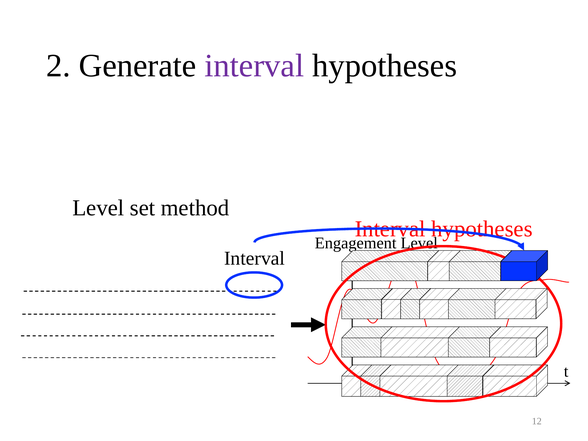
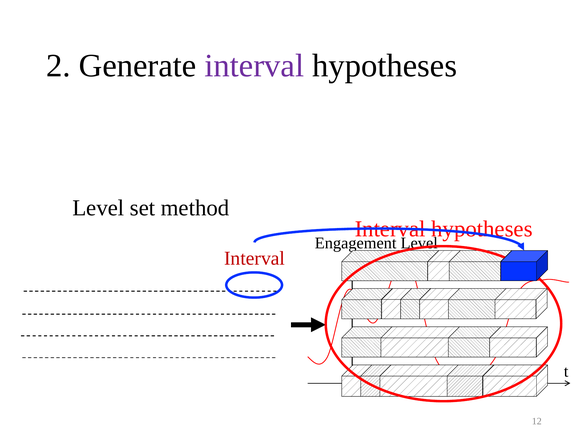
Interval at (255, 258) colour: black -> red
